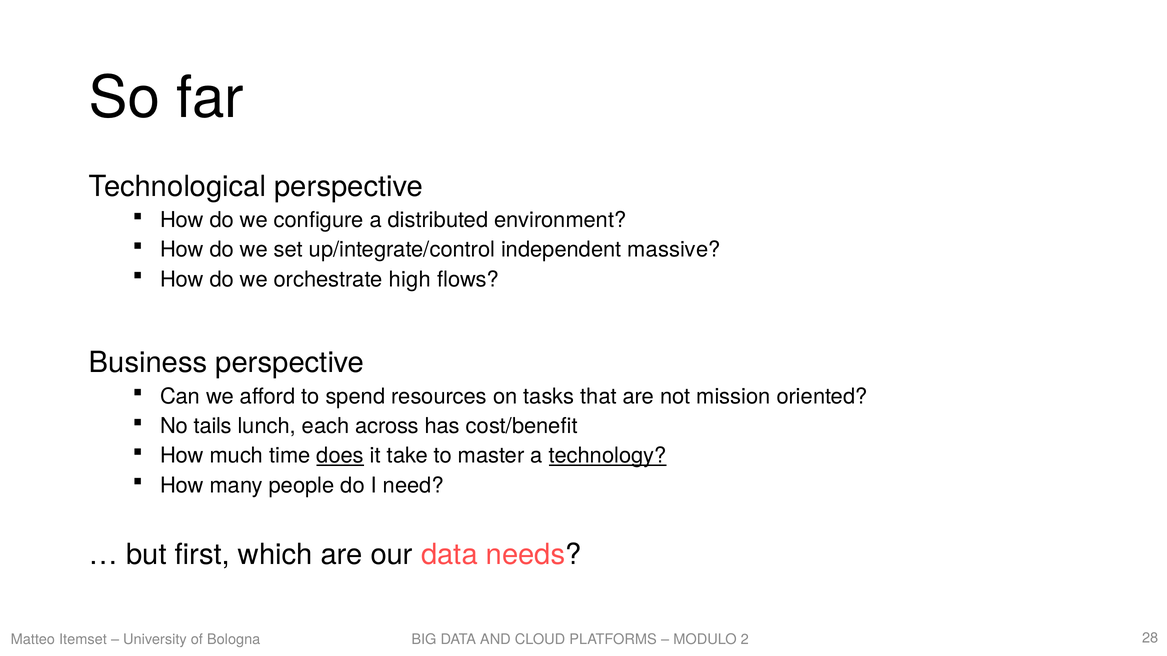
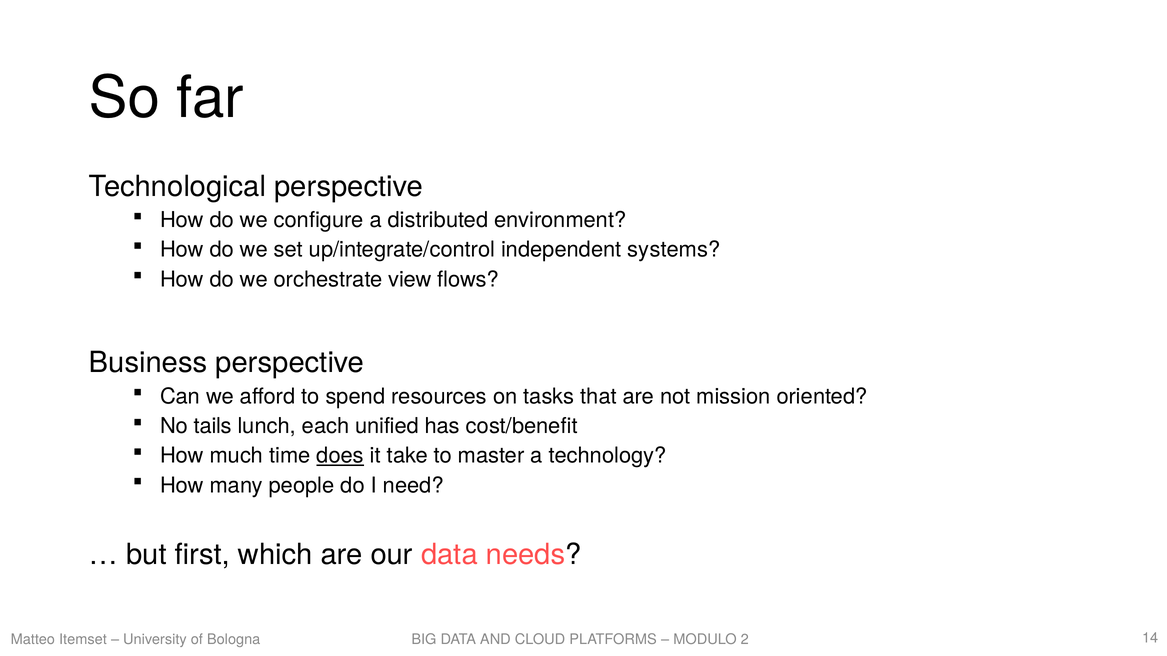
massive: massive -> systems
high: high -> view
across: across -> unified
technology underline: present -> none
28: 28 -> 14
